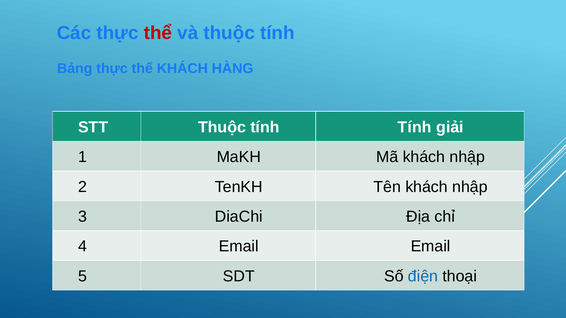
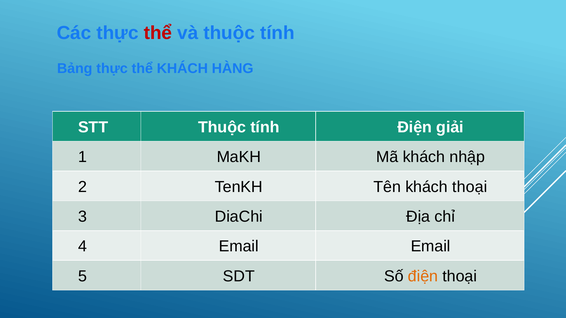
tính Tính: Tính -> Điện
Tên khách nhập: nhập -> thoại
điện at (423, 276) colour: blue -> orange
